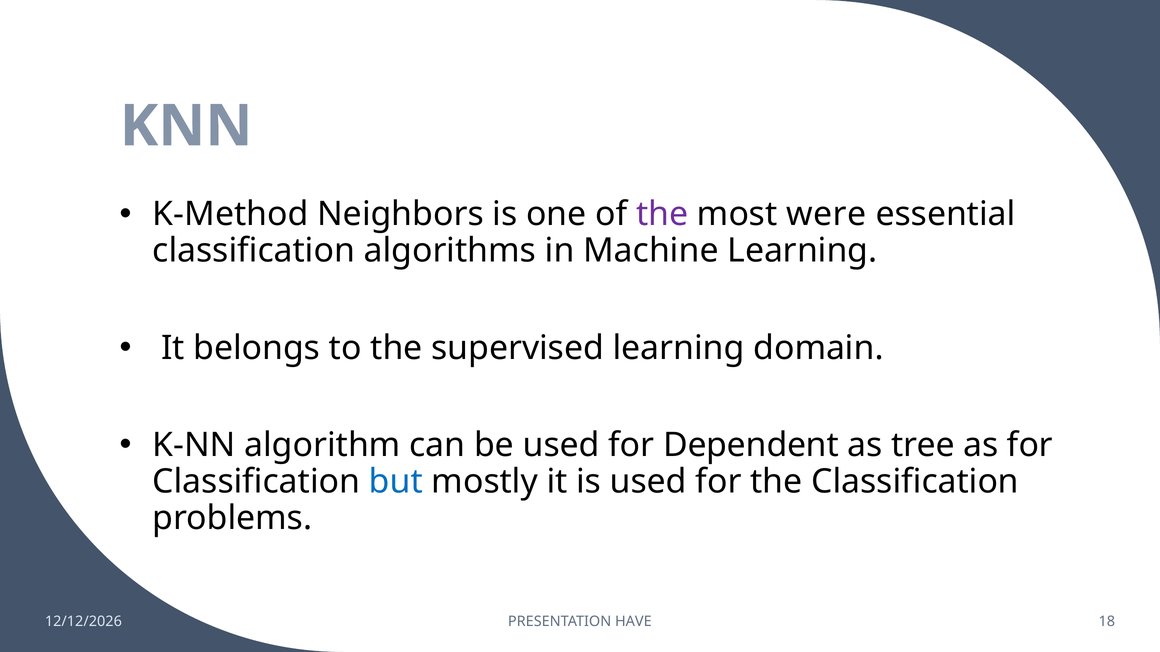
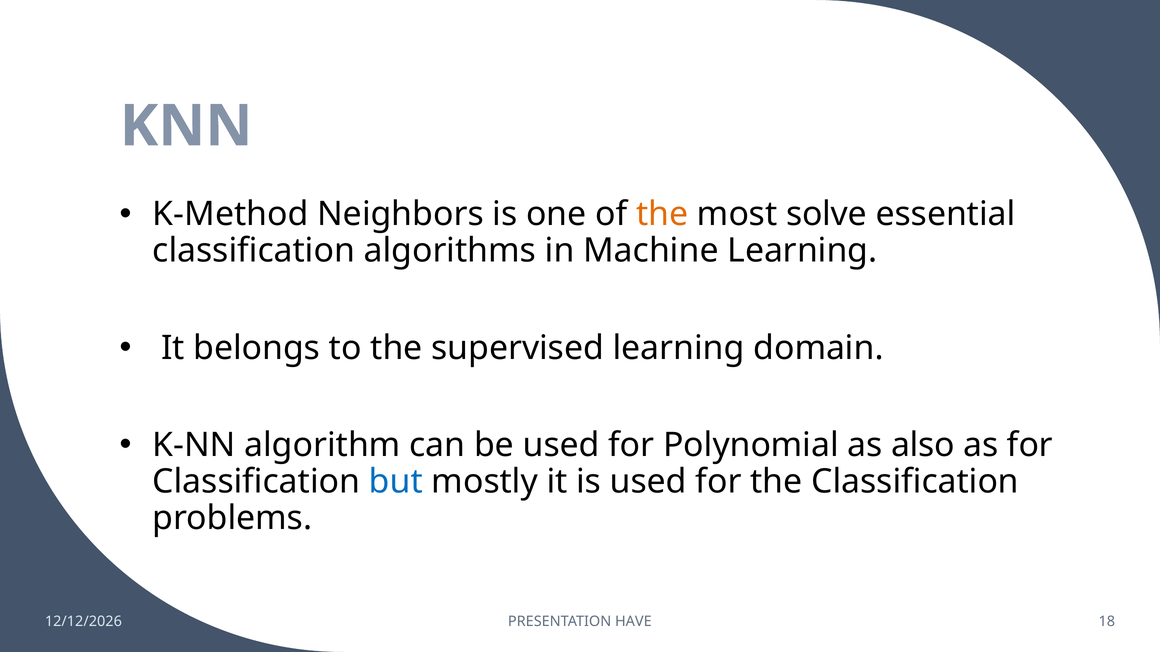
the at (662, 214) colour: purple -> orange
were: were -> solve
Dependent: Dependent -> Polynomial
tree: tree -> also
